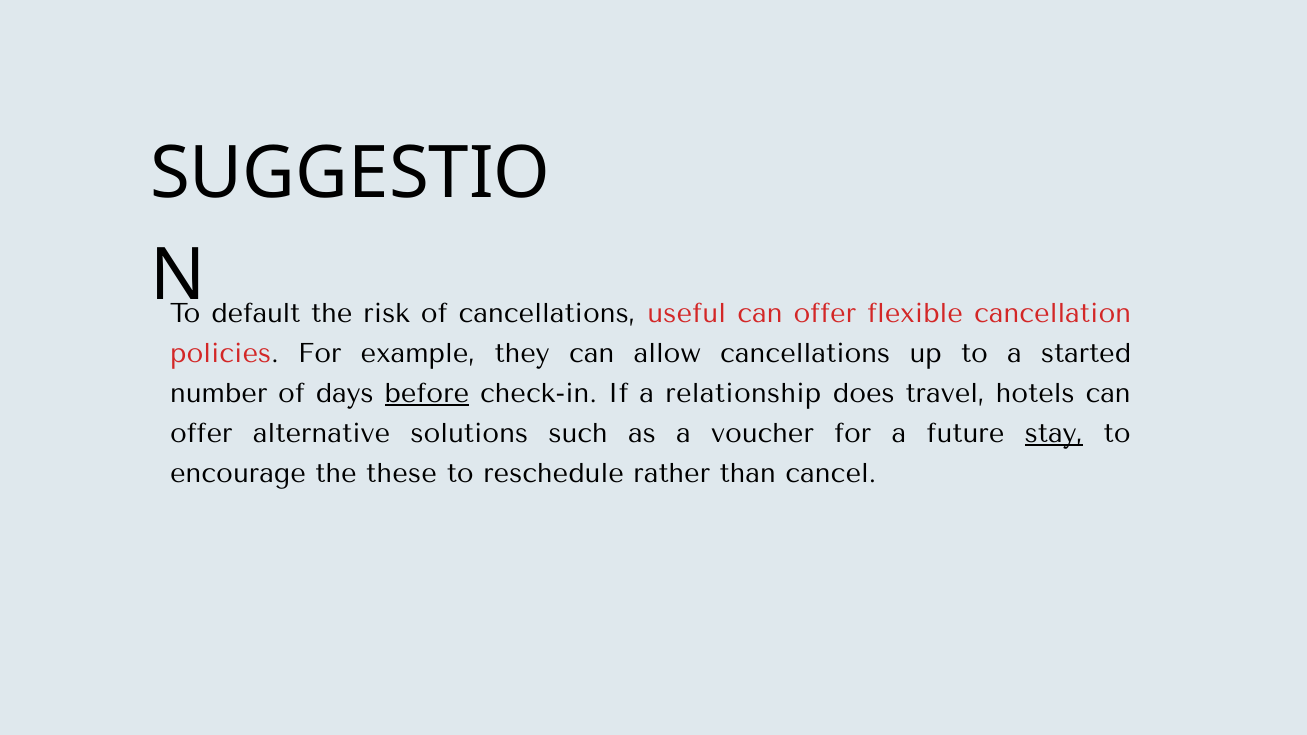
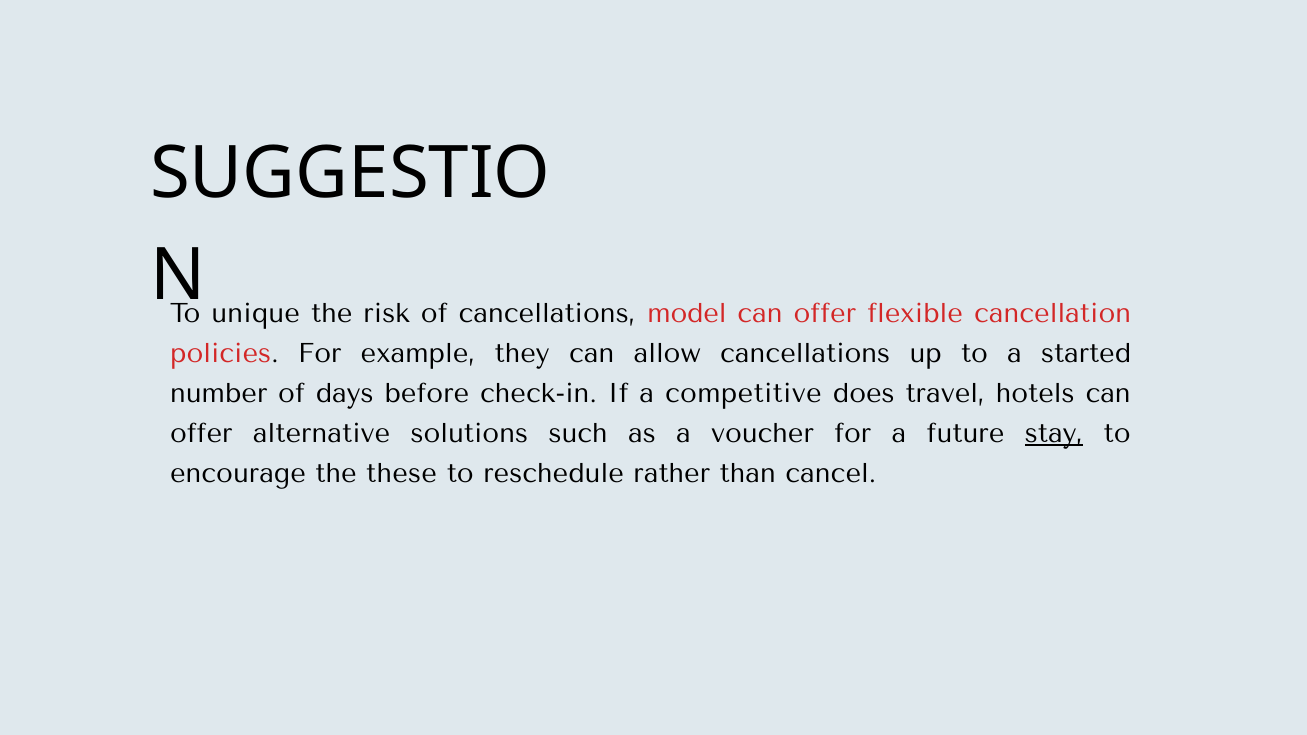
default: default -> unique
useful: useful -> model
before underline: present -> none
relationship: relationship -> competitive
